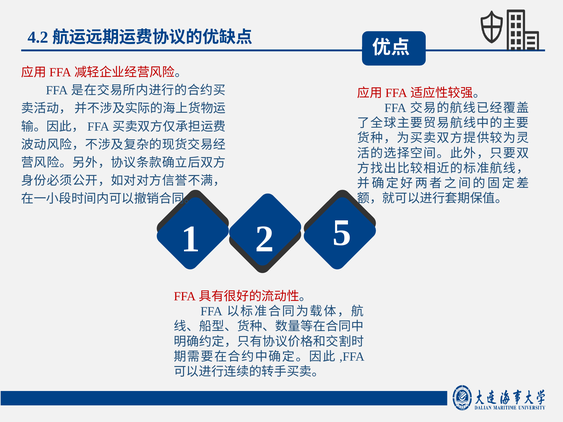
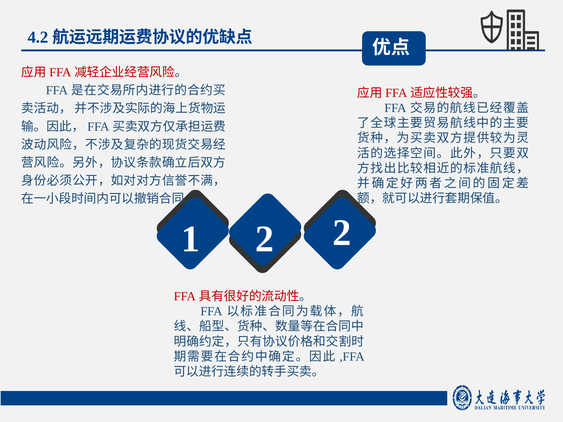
2 5: 5 -> 2
